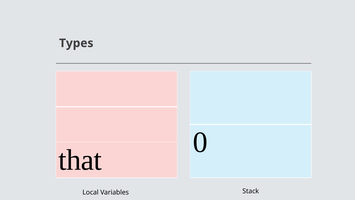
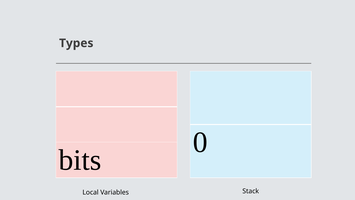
that: that -> bits
